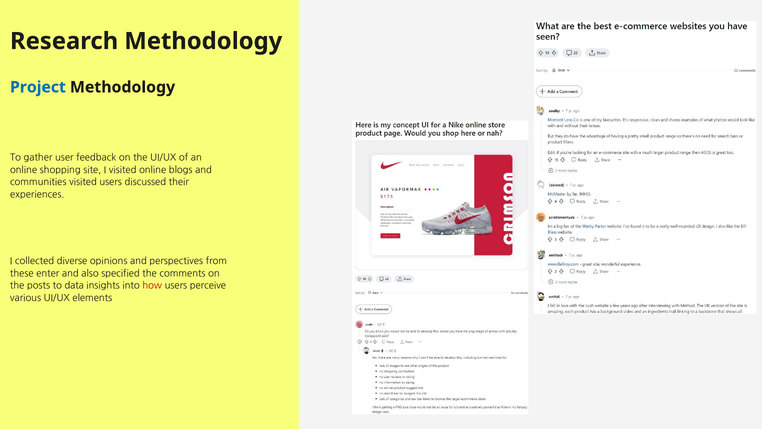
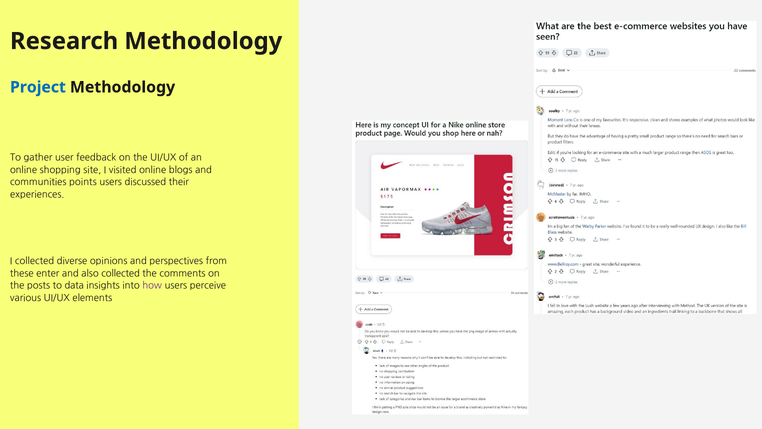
communities visited: visited -> points
also specified: specified -> collected
how colour: red -> purple
